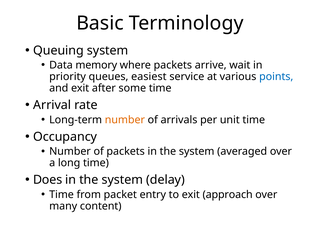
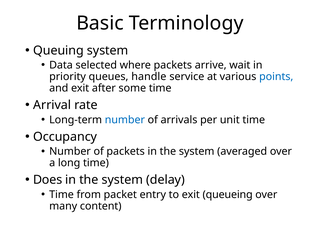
memory: memory -> selected
easiest: easiest -> handle
number at (125, 120) colour: orange -> blue
approach: approach -> queueing
